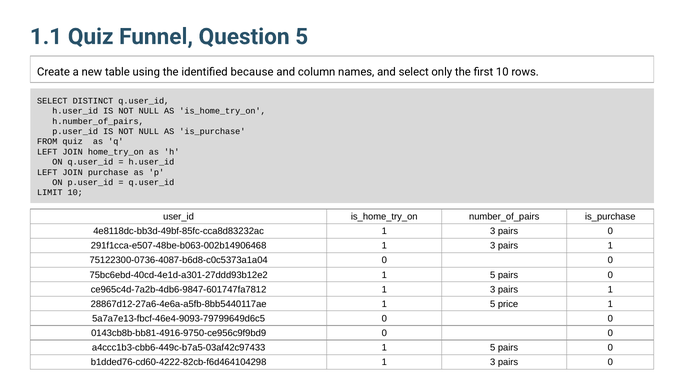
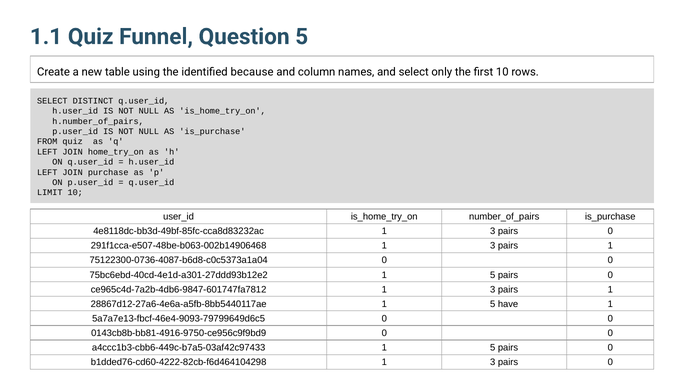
price: price -> have
